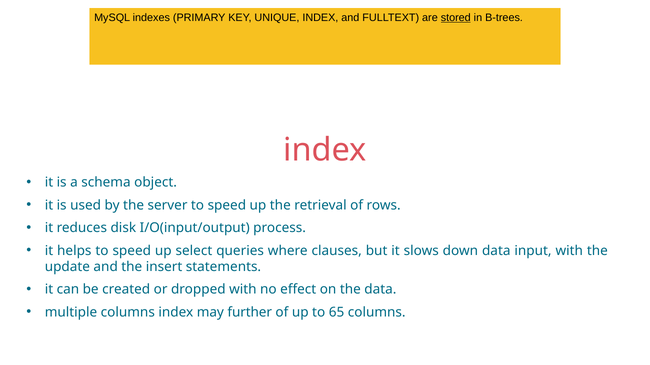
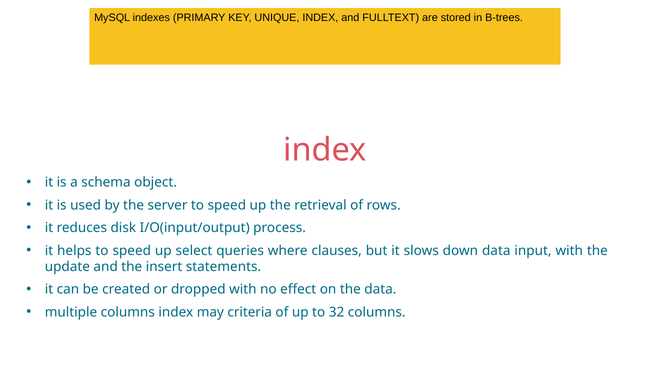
stored underline: present -> none
further: further -> criteria
65: 65 -> 32
